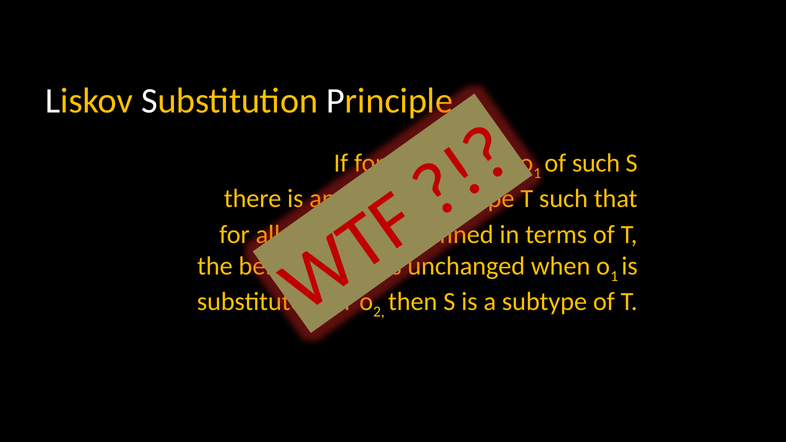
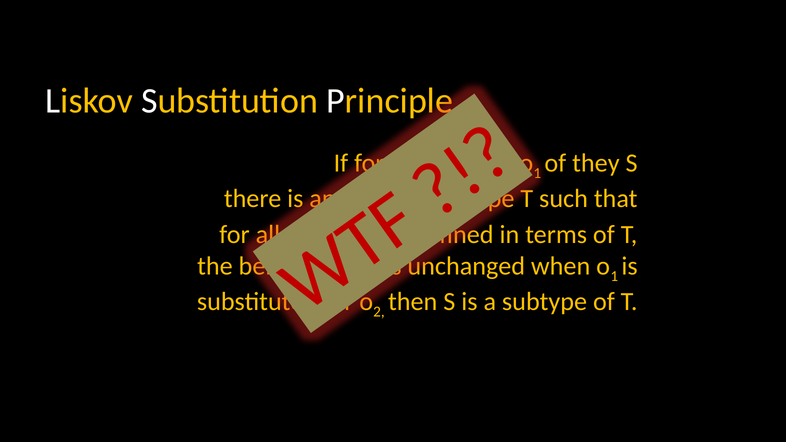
such at (596, 163): such -> they
